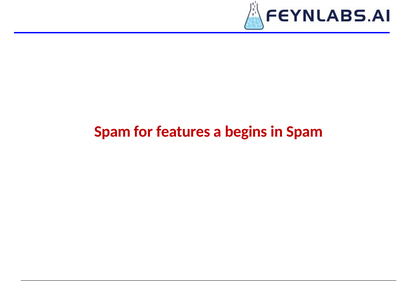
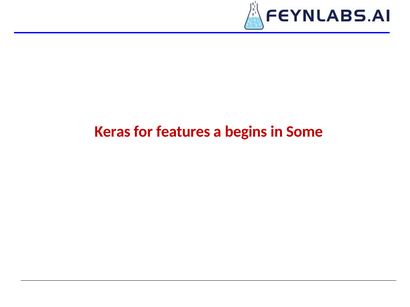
Spam at (112, 132): Spam -> Keras
in Spam: Spam -> Some
